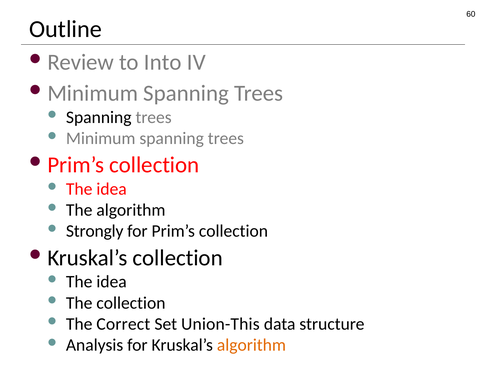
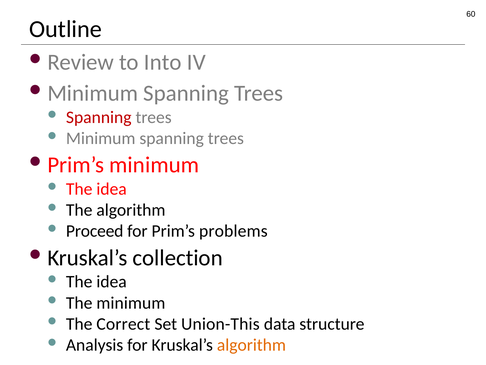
Spanning at (99, 117) colour: black -> red
collection at (154, 165): collection -> minimum
Strongly: Strongly -> Proceed
Prim’s collection: collection -> problems
The collection: collection -> minimum
